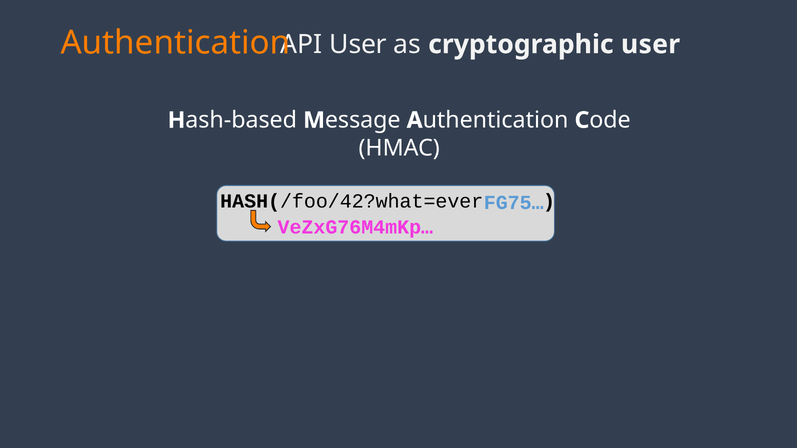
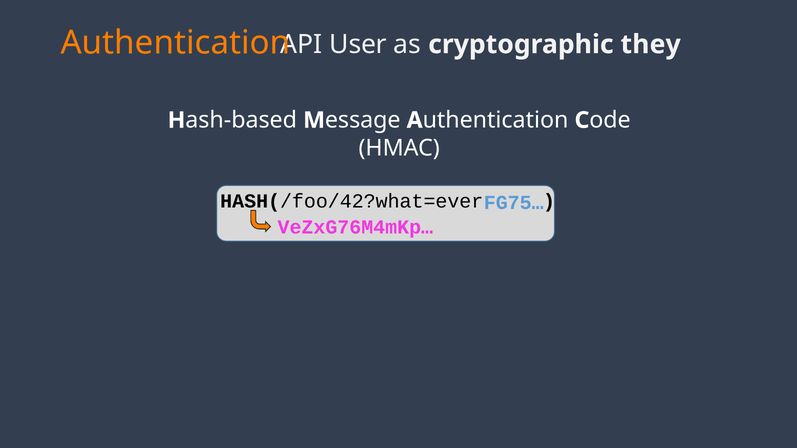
cryptographic user: user -> they
